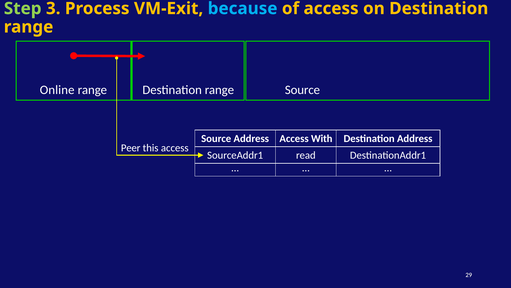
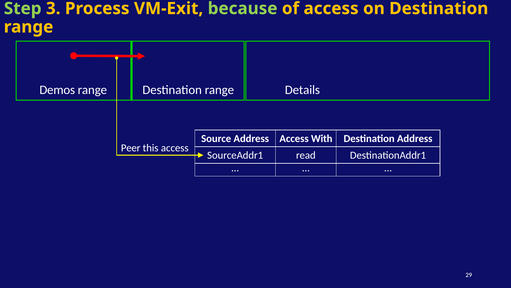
because colour: light blue -> light green
Online: Online -> Demos
range Source: Source -> Details
